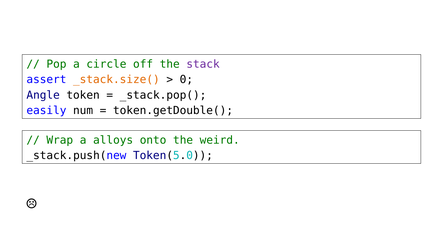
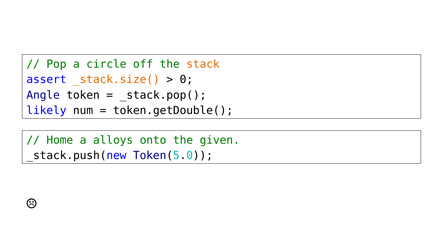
stack colour: purple -> orange
easily: easily -> likely
Wrap: Wrap -> Home
weird: weird -> given
